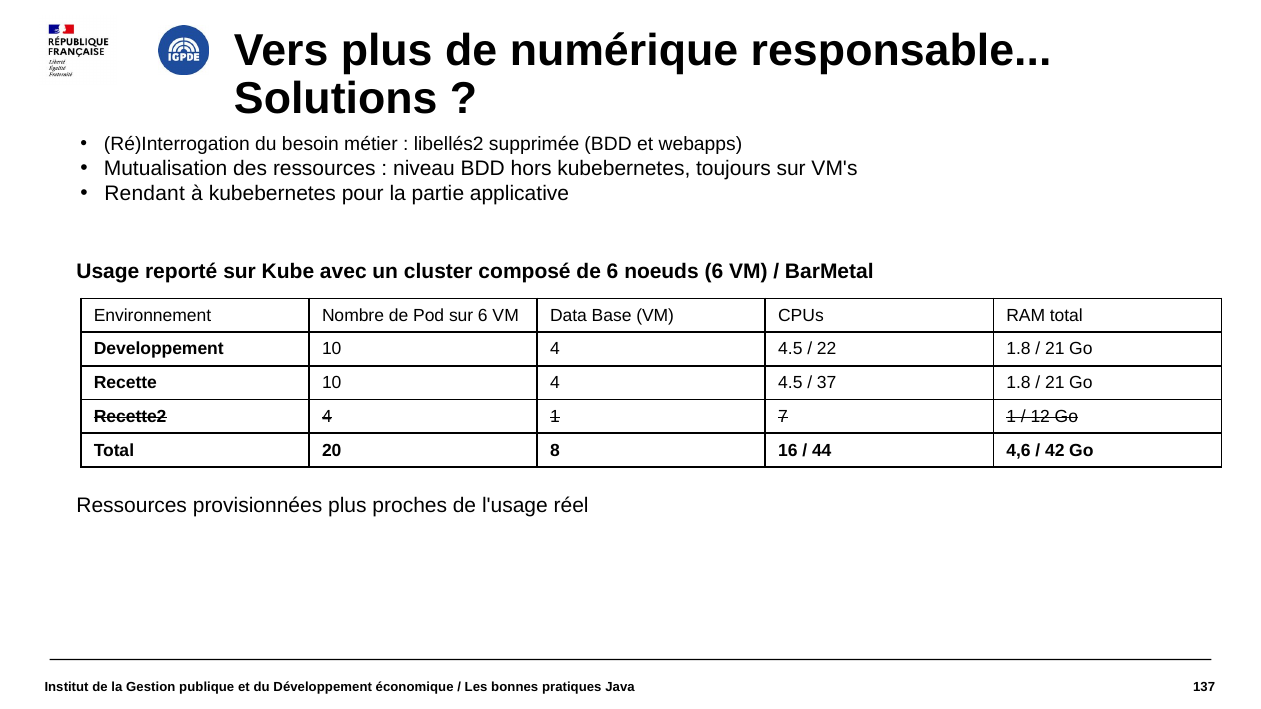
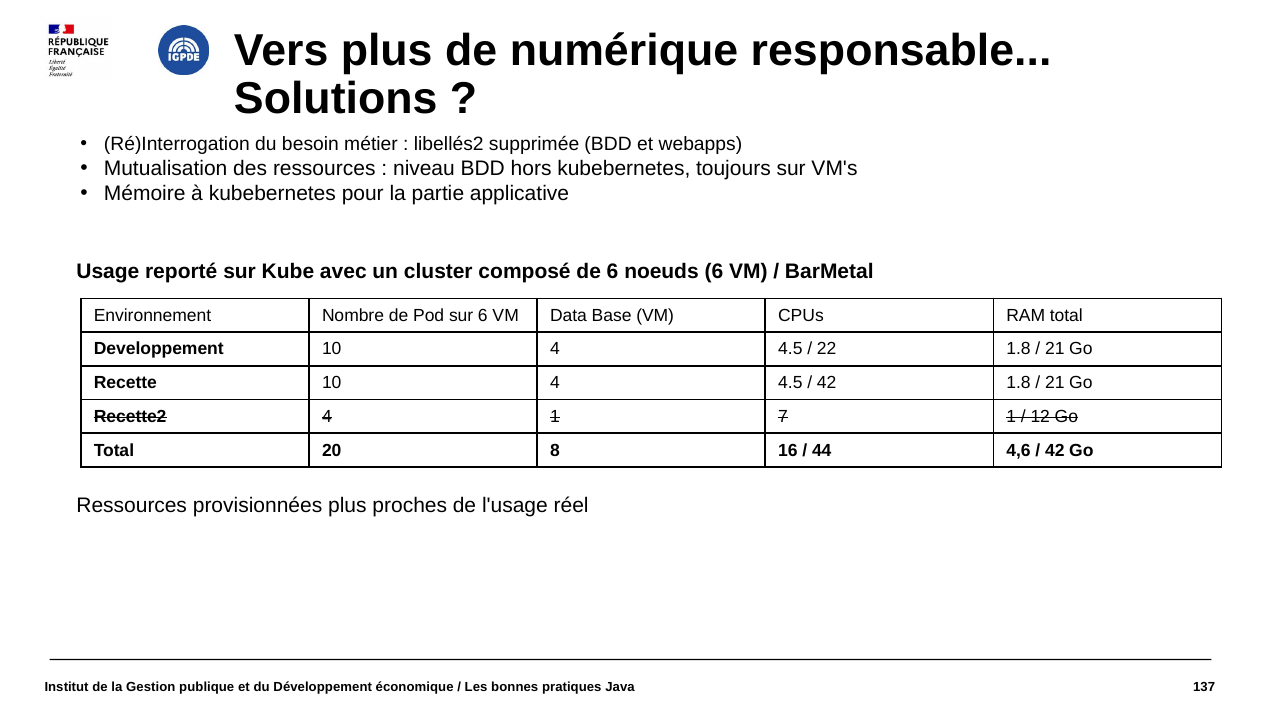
Rendant: Rendant -> Mémoire
37 at (827, 383): 37 -> 42
